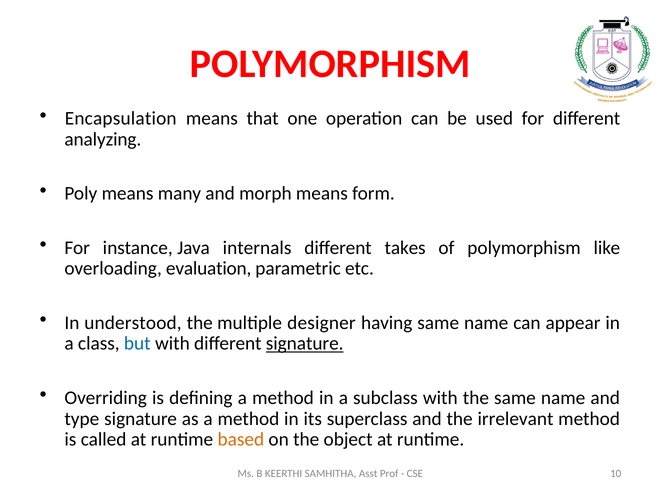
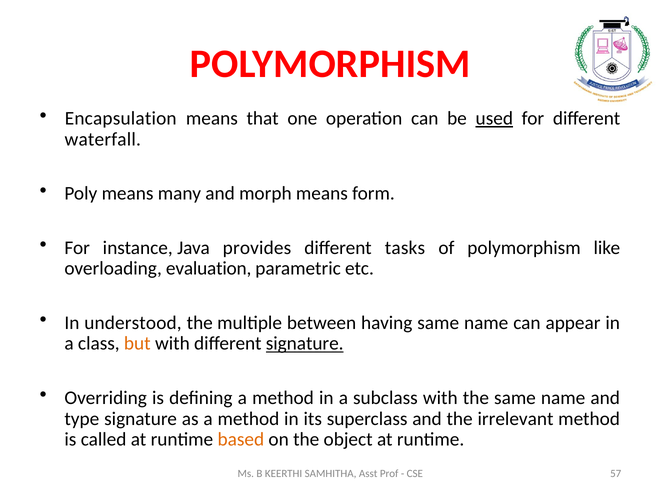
used underline: none -> present
analyzing: analyzing -> waterfall
internals: internals -> provides
takes: takes -> tasks
designer: designer -> between
but colour: blue -> orange
10: 10 -> 57
